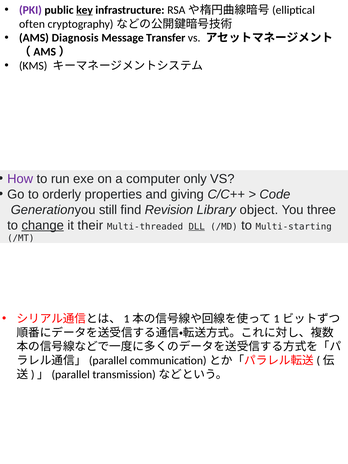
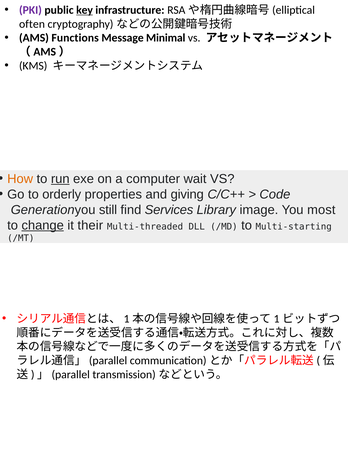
Diagnosis: Diagnosis -> Functions
Transfer: Transfer -> Minimal
How colour: purple -> orange
run underline: none -> present
only: only -> wait
Revision: Revision -> Services
object: object -> image
three: three -> most
DLL underline: present -> none
